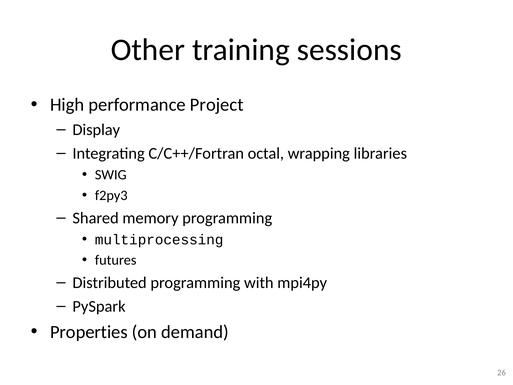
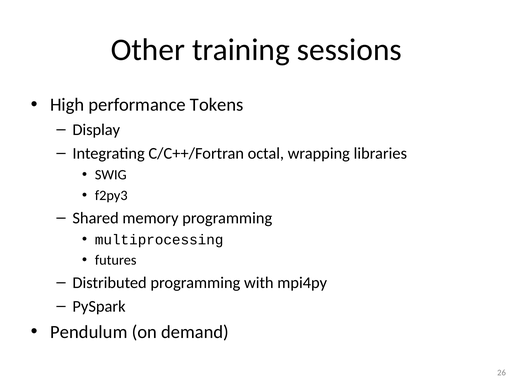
Project: Project -> Tokens
Properties: Properties -> Pendulum
